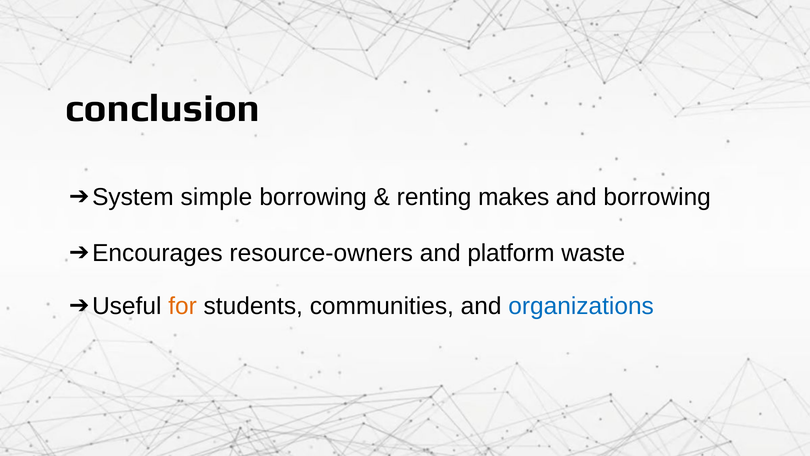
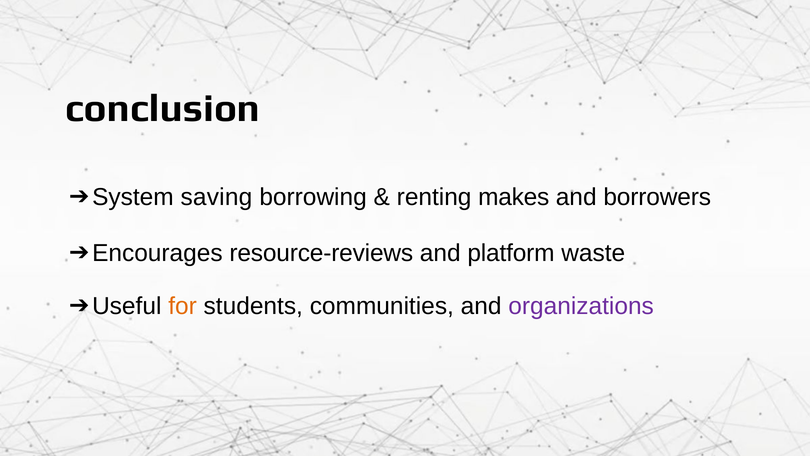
simple: simple -> saving
and borrowing: borrowing -> borrowers
resource-owners: resource-owners -> resource-reviews
organizations colour: blue -> purple
